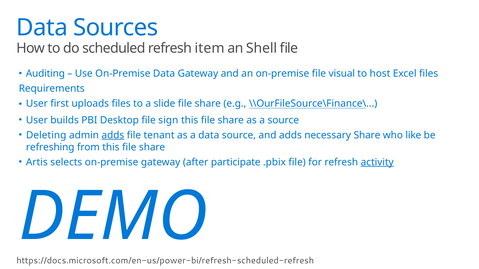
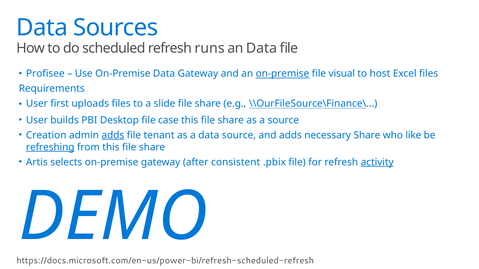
item: item -> runs
an Shell: Shell -> Data
Auditing: Auditing -> Profisee
on-premise at (282, 74) underline: none -> present
sign: sign -> case
Deleting: Deleting -> Creation
refreshing underline: none -> present
participate: participate -> consistent
